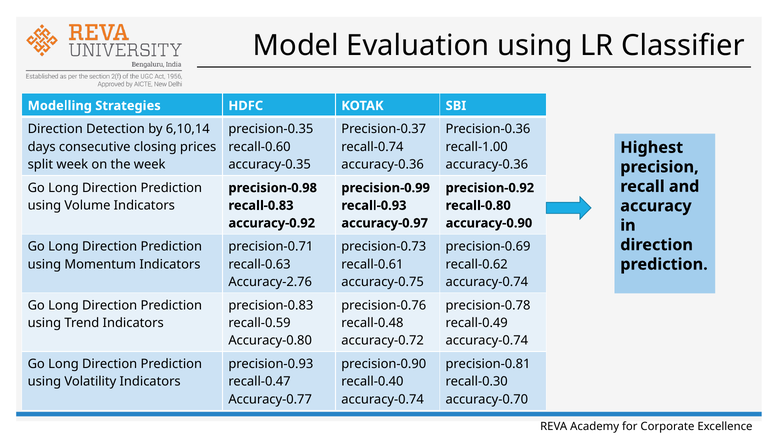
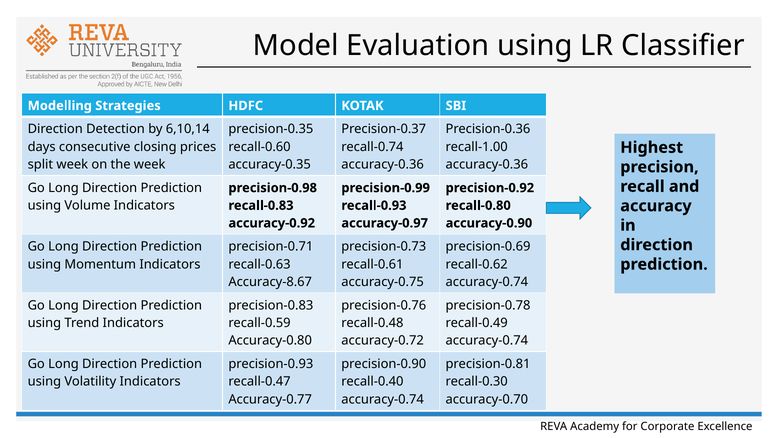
Accuracy-2.76: Accuracy-2.76 -> Accuracy-8.67
